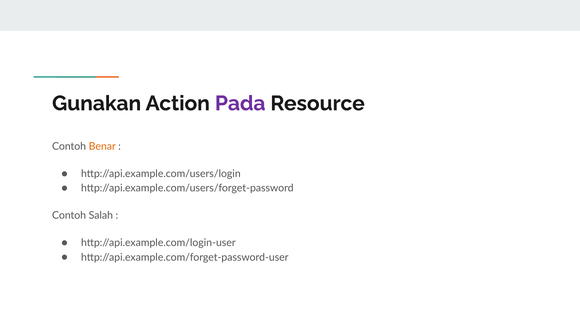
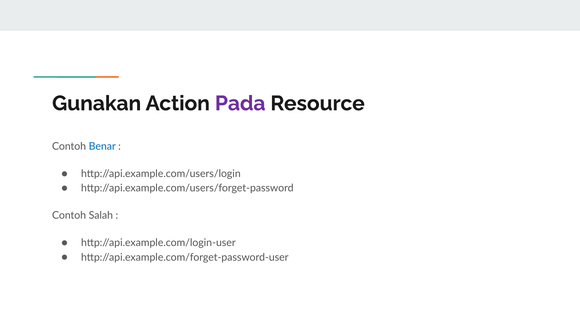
Benar colour: orange -> blue
